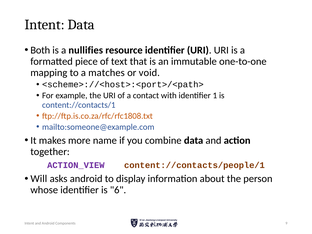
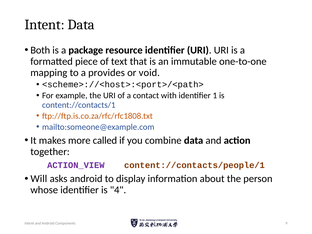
nullifies: nullifies -> package
matches: matches -> provides
name: name -> called
6: 6 -> 4
